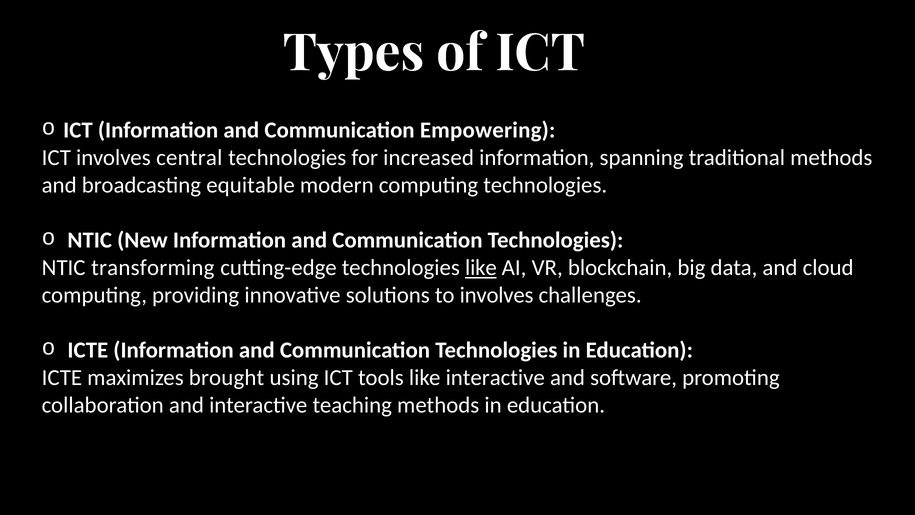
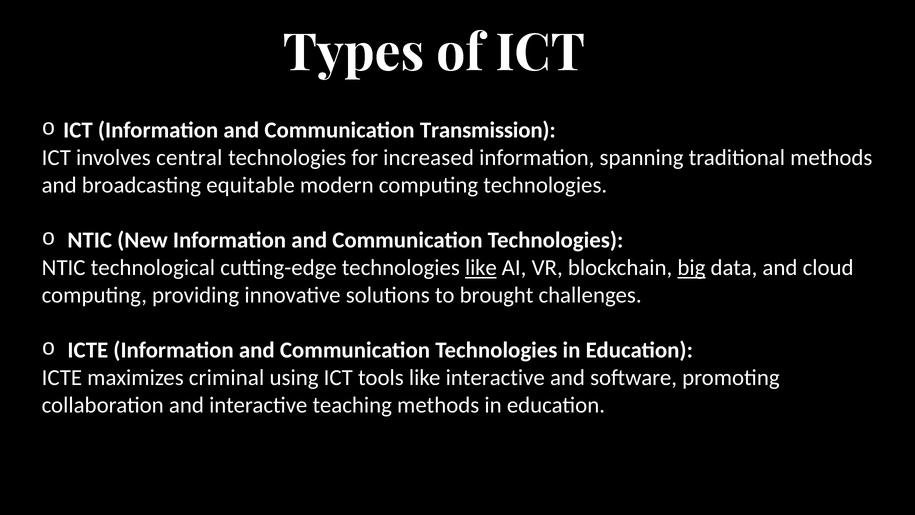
Empowering: Empowering -> Transmission
transforming: transforming -> technological
big underline: none -> present
to involves: involves -> brought
brought: brought -> criminal
